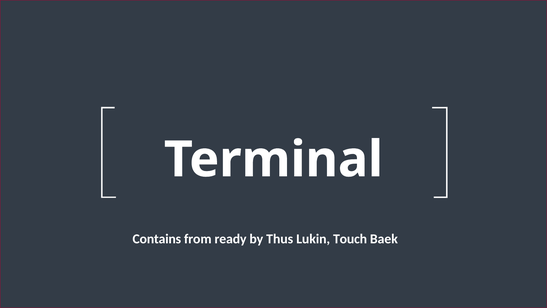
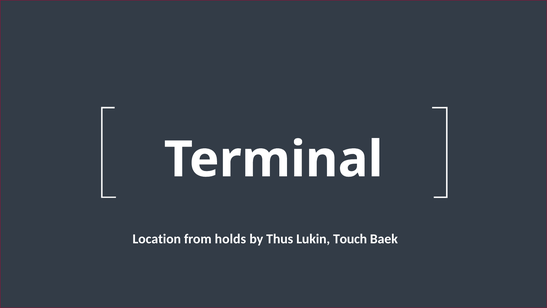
Contains: Contains -> Location
ready: ready -> holds
